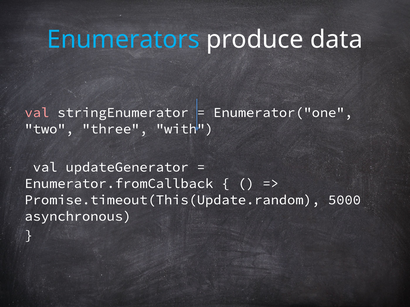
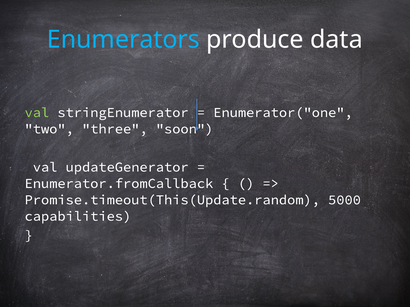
val at (37, 113) colour: pink -> light green
with: with -> soon
asynchronous: asynchronous -> capabilities
